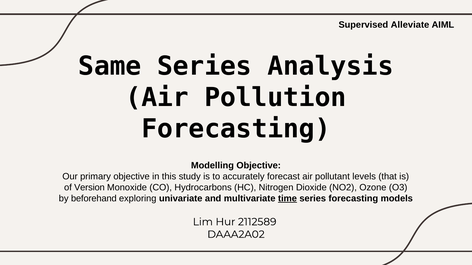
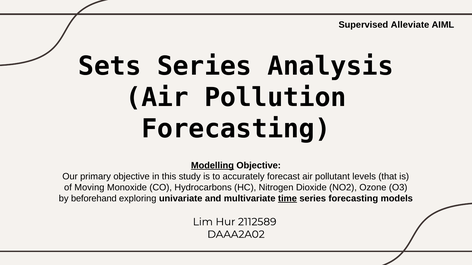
Same: Same -> Sets
Modelling underline: none -> present
Version: Version -> Moving
